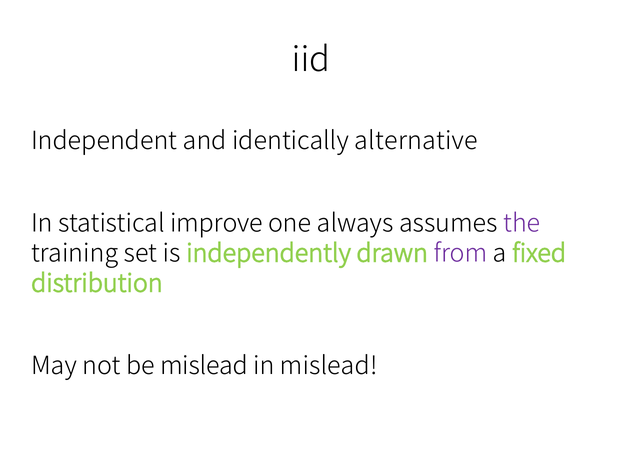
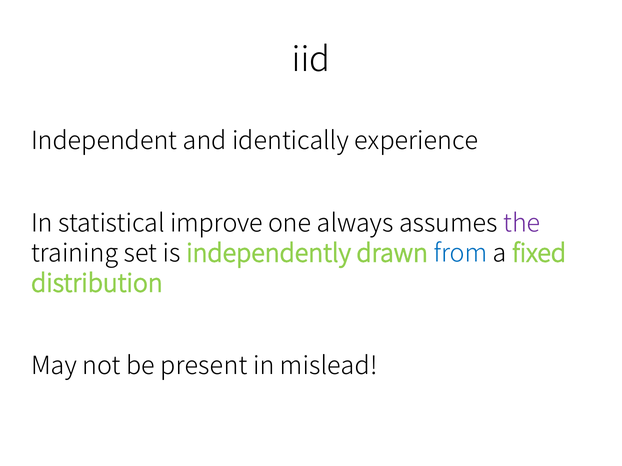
alternative: alternative -> experience
from colour: purple -> blue
be mislead: mislead -> present
